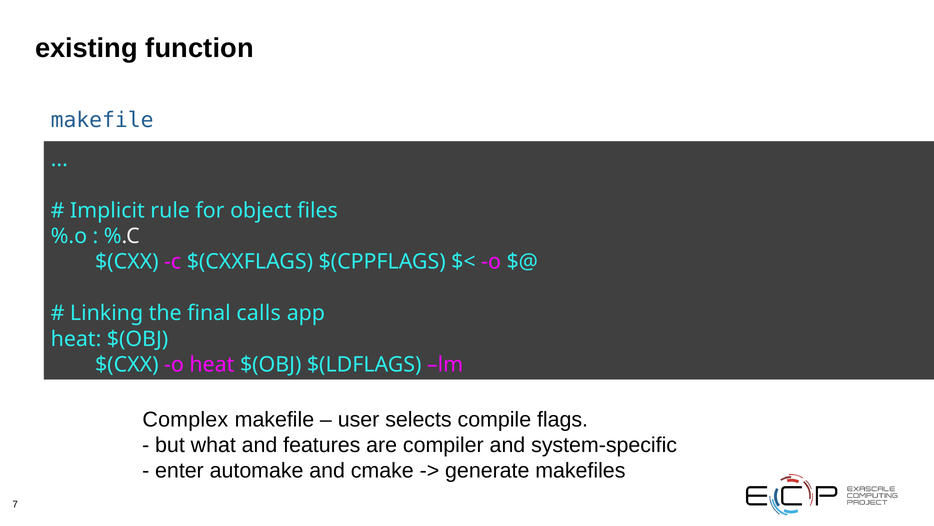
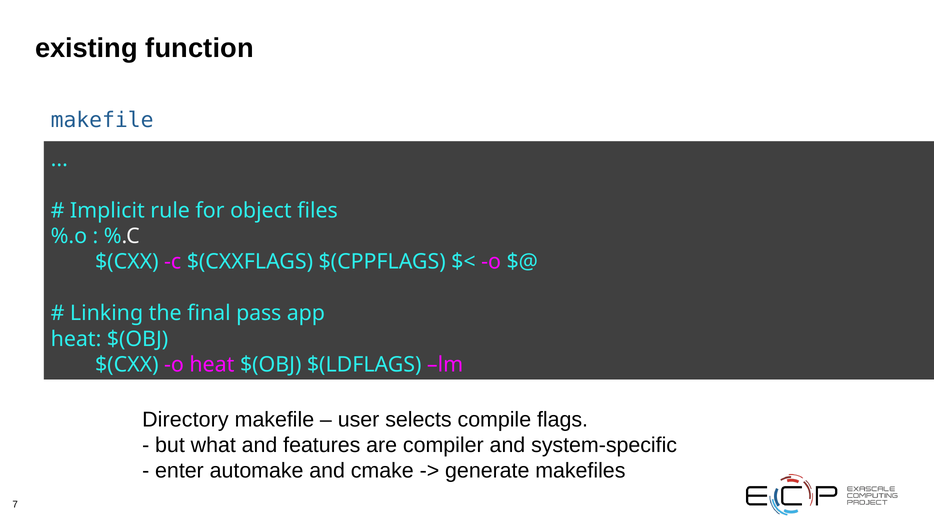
calls: calls -> pass
Complex: Complex -> Directory
